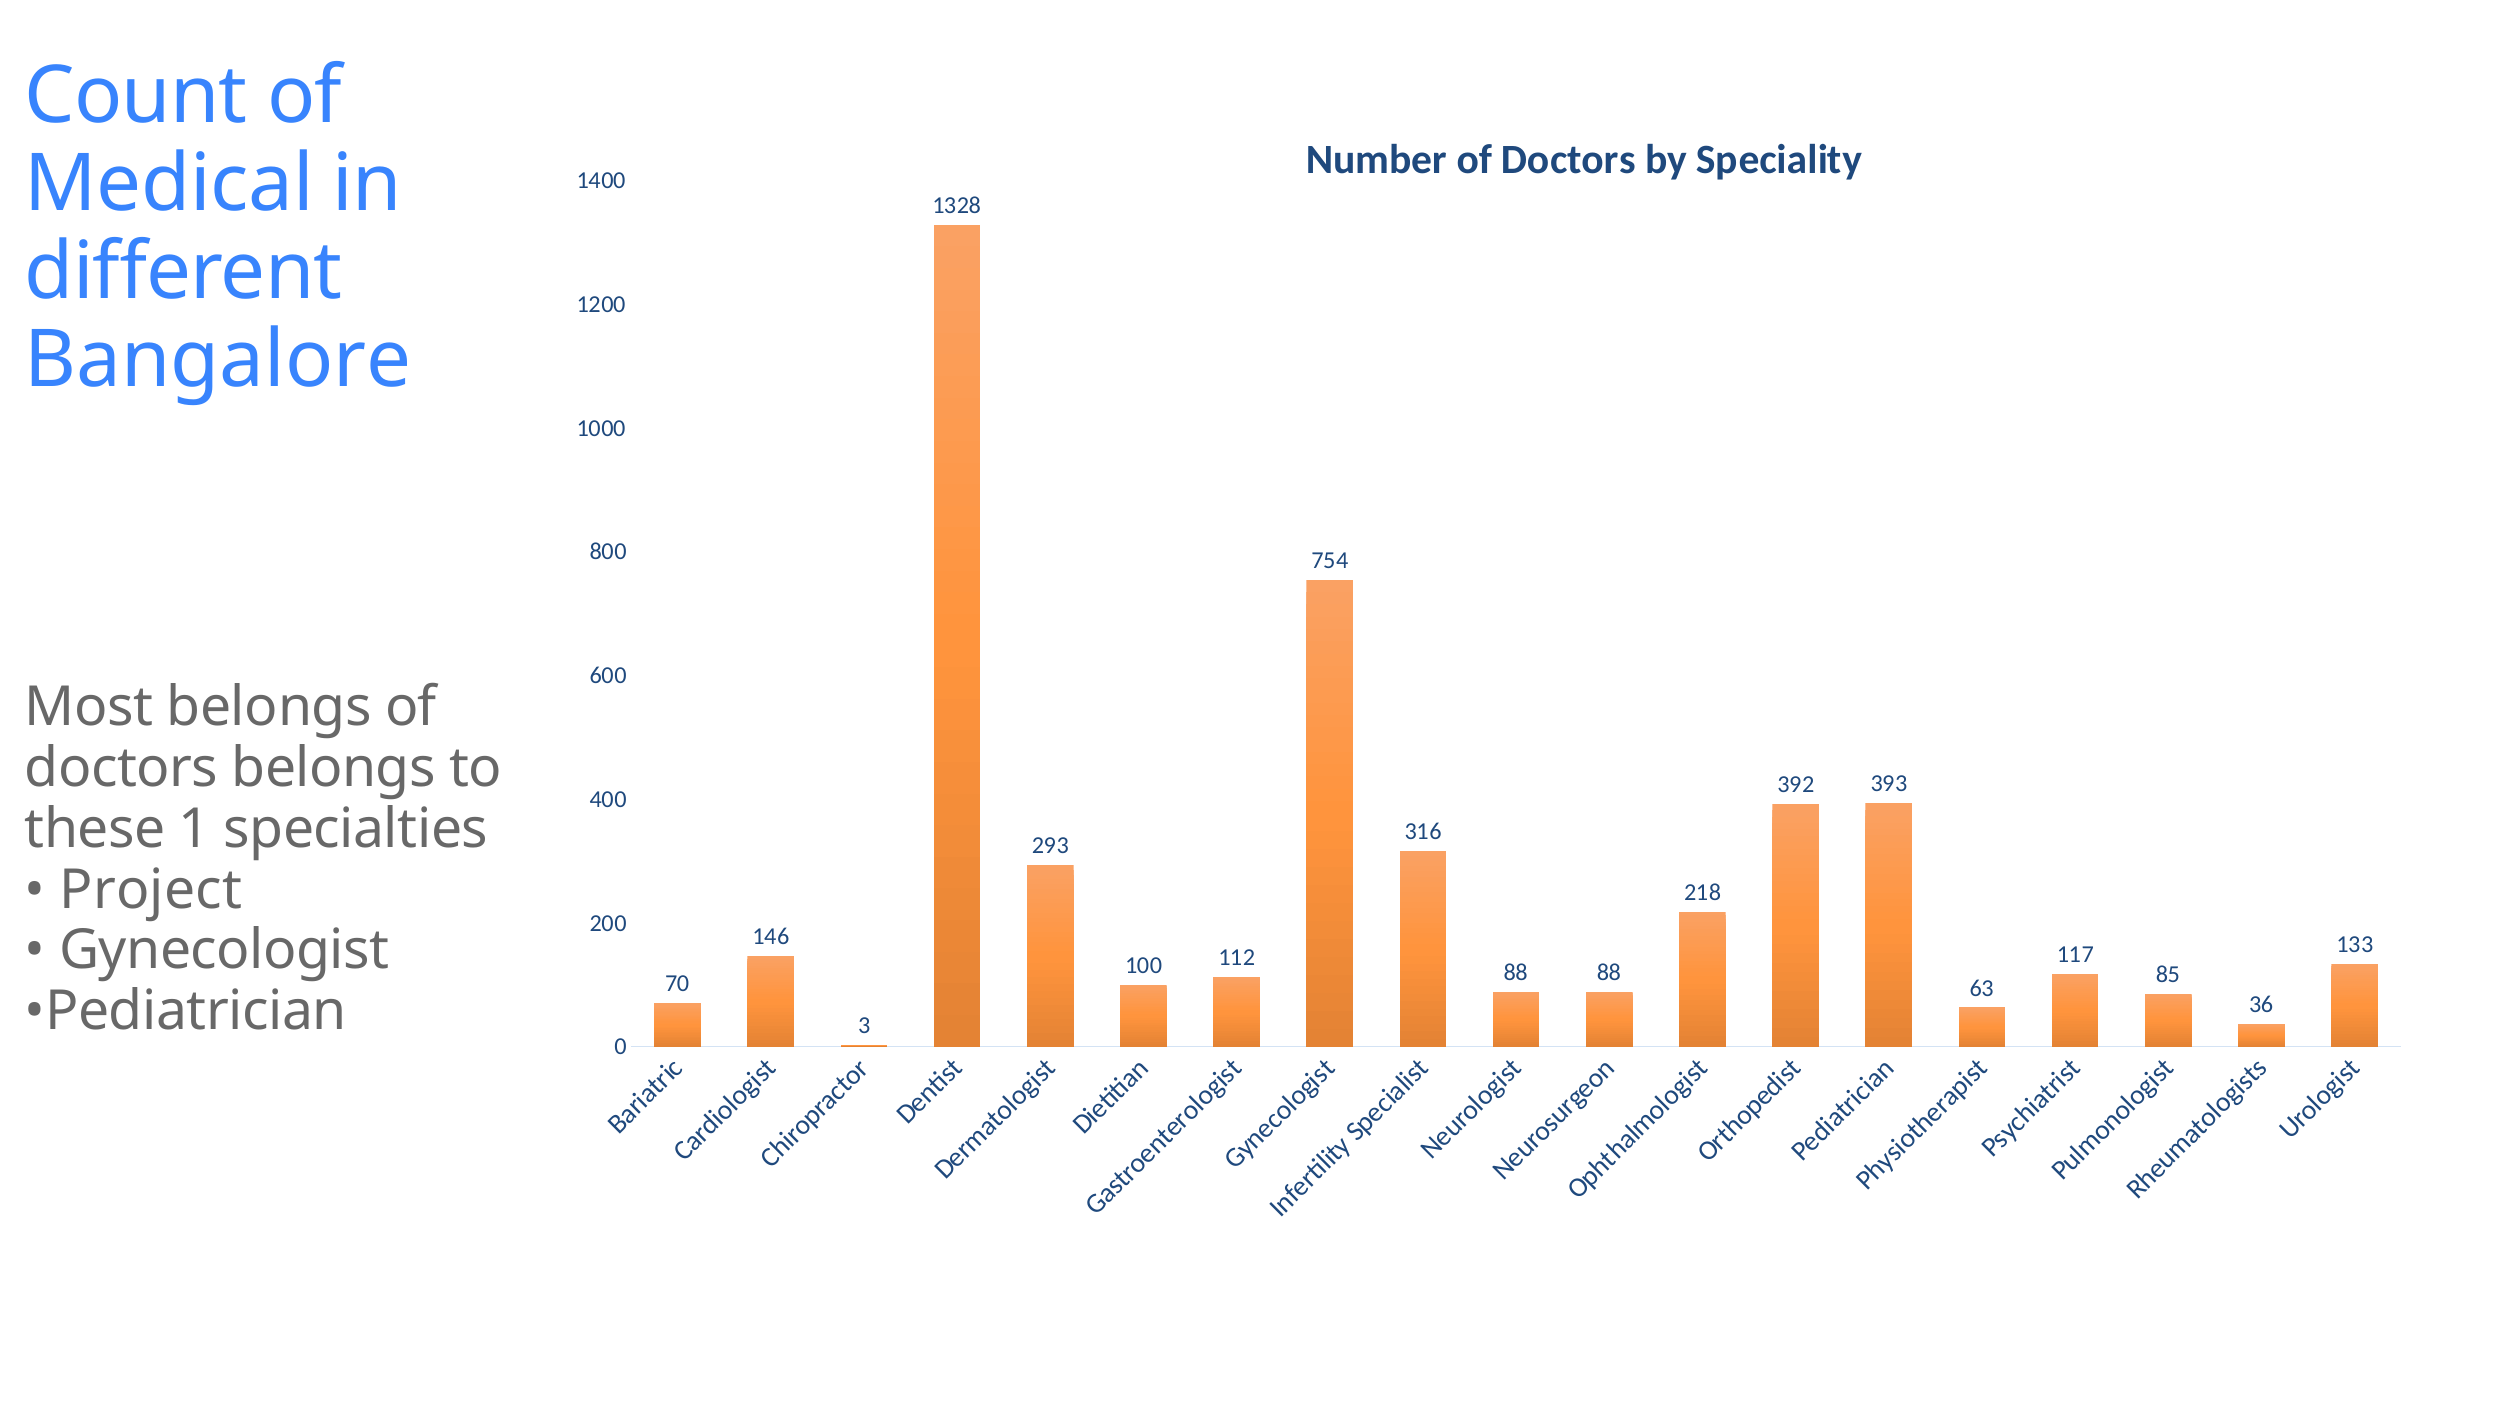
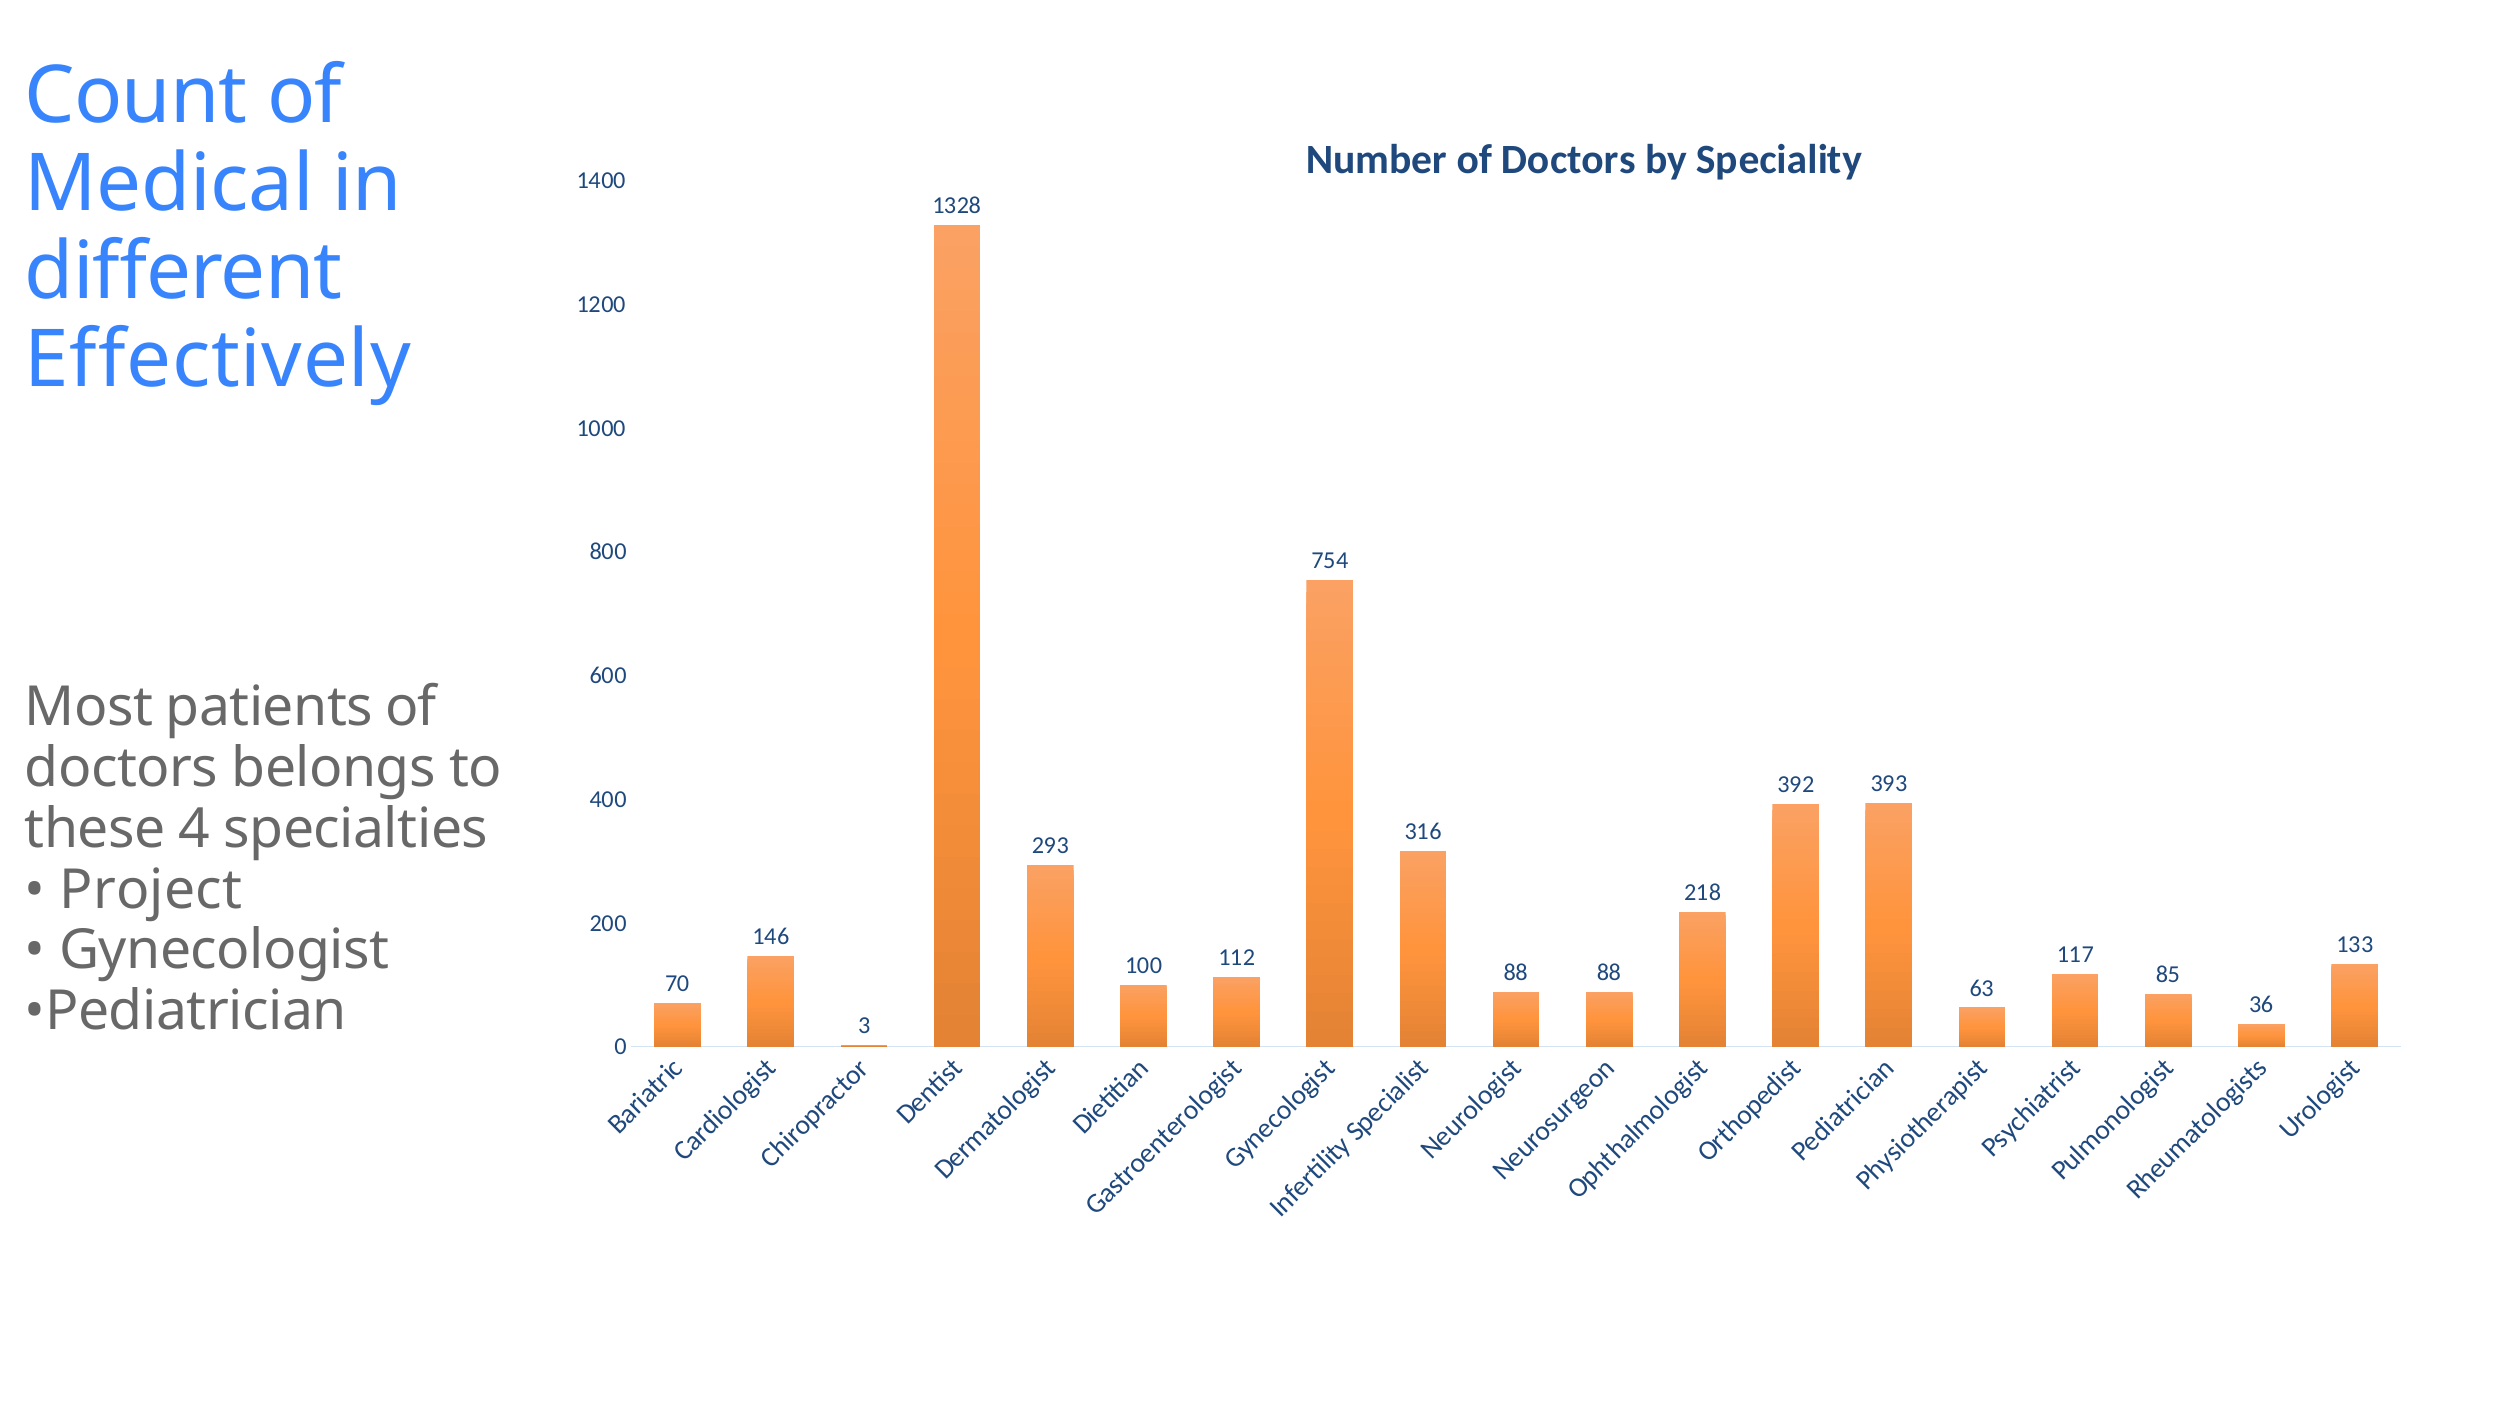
Bangalore: Bangalore -> Effectively
Most belongs: belongs -> patients
1: 1 -> 4
